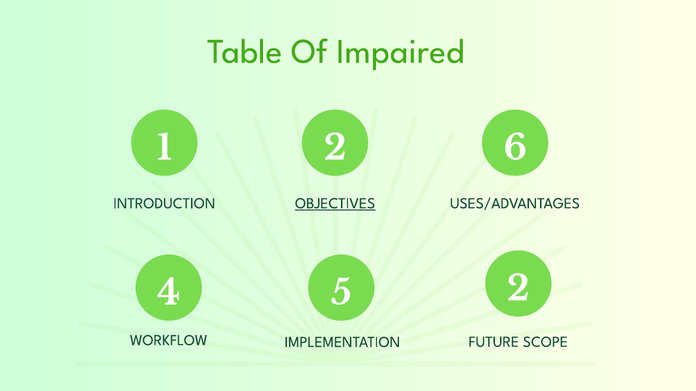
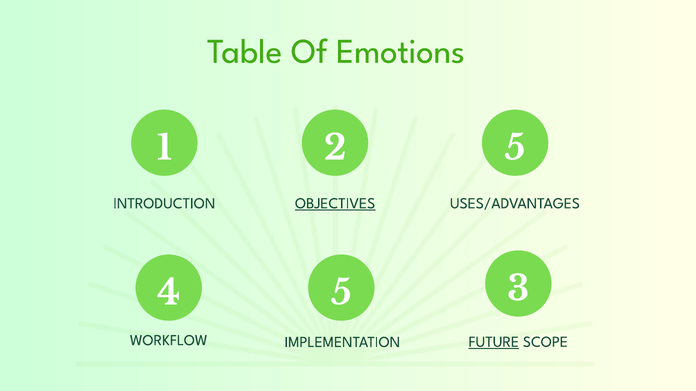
Impaired: Impaired -> Emotions
2 6: 6 -> 5
5 2: 2 -> 3
FUTURE underline: none -> present
